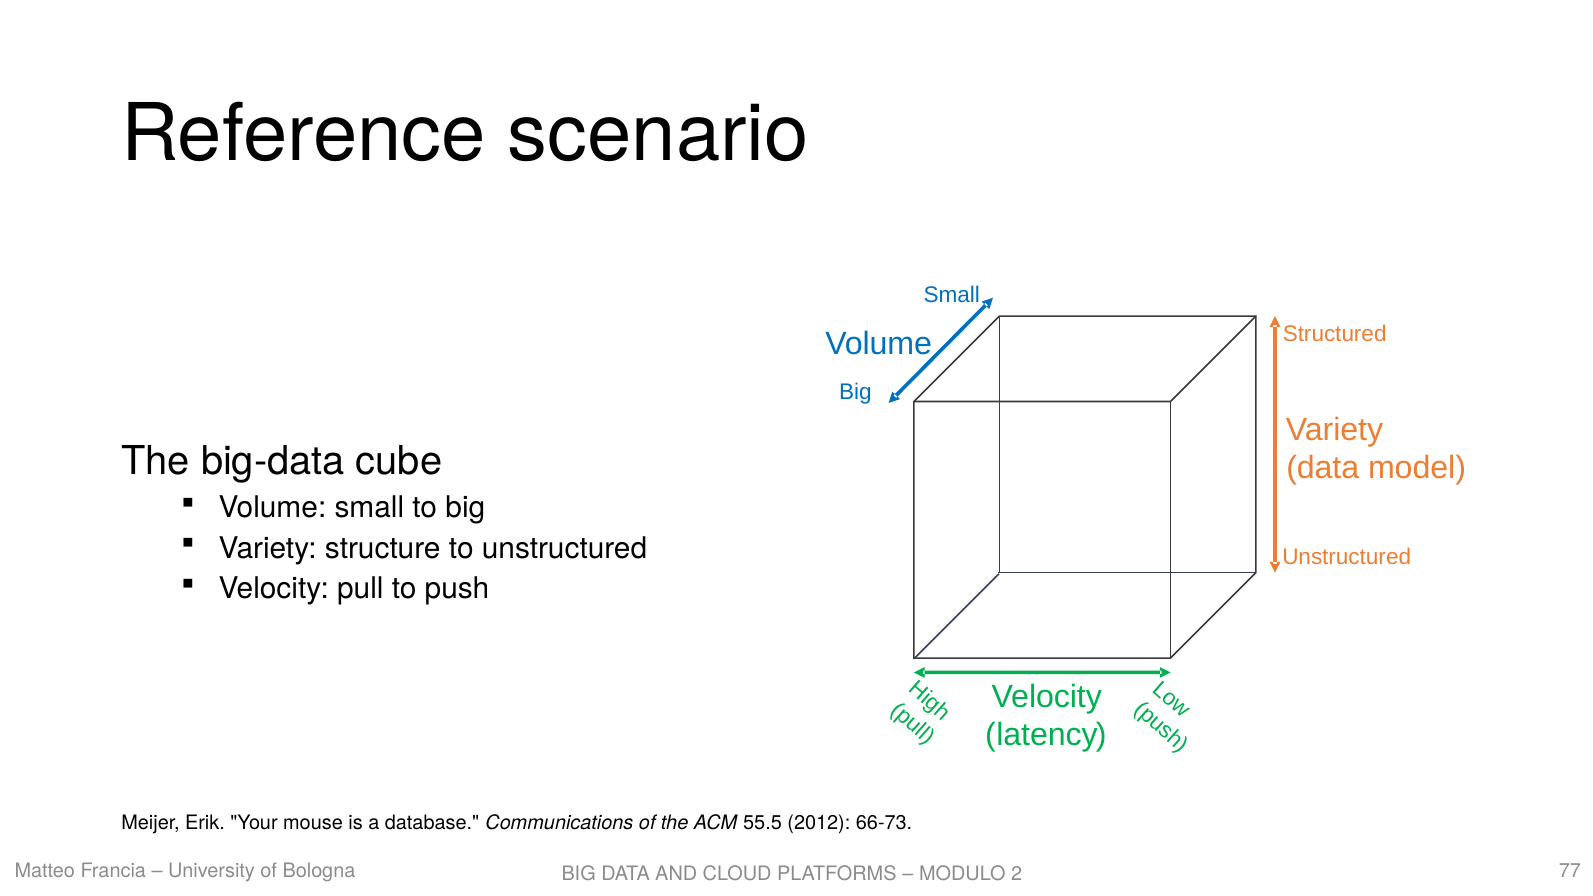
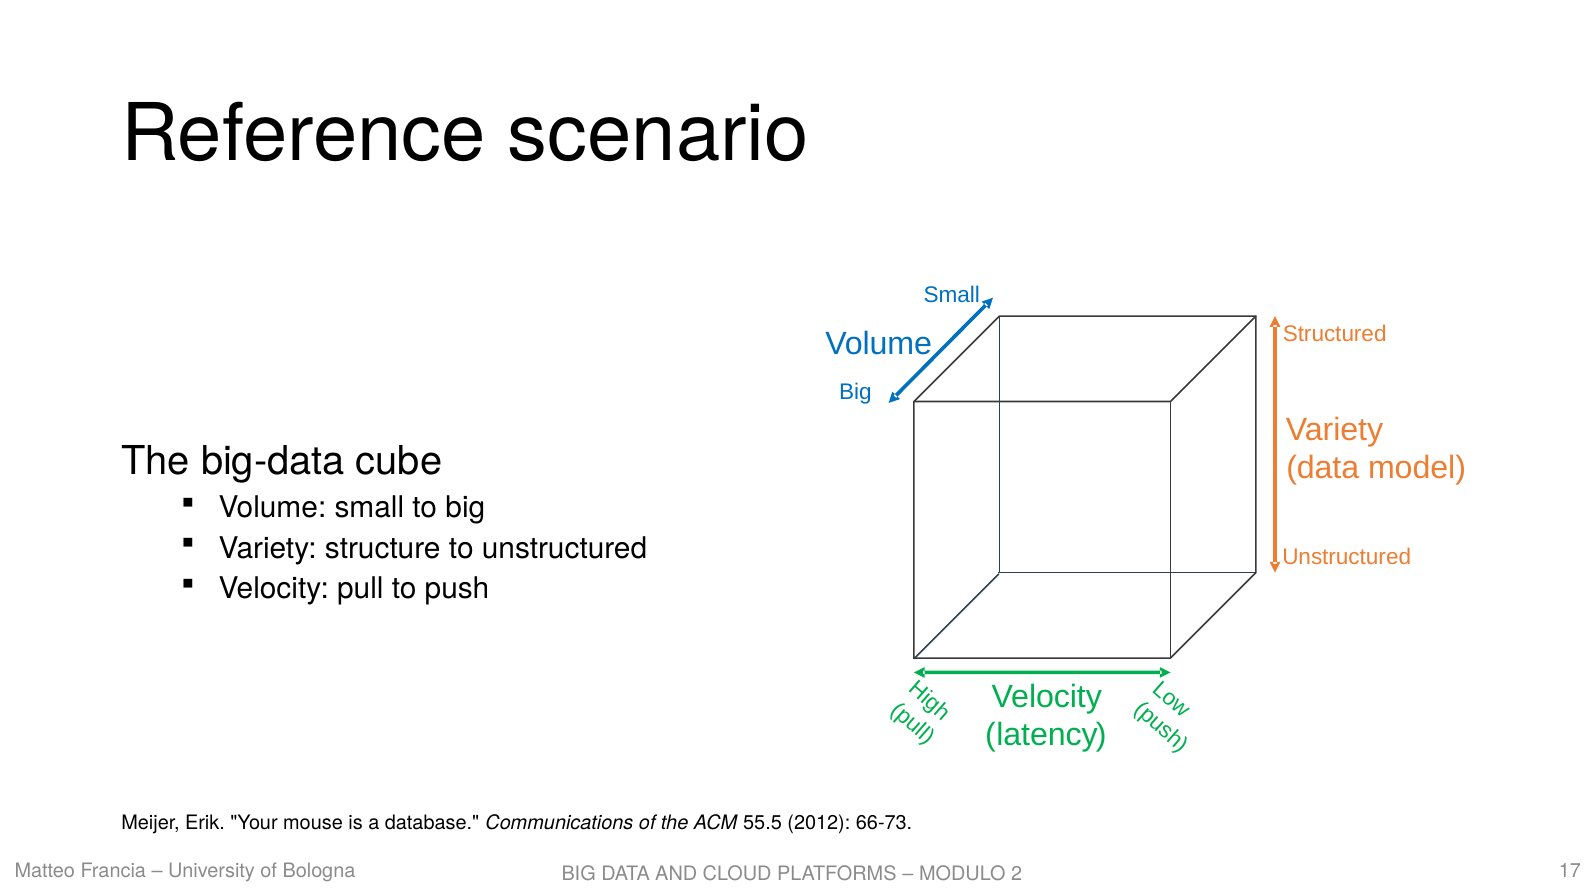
77: 77 -> 17
